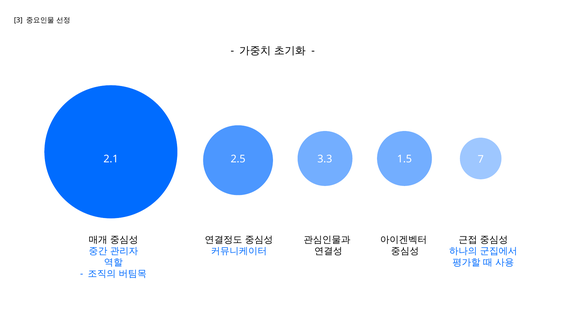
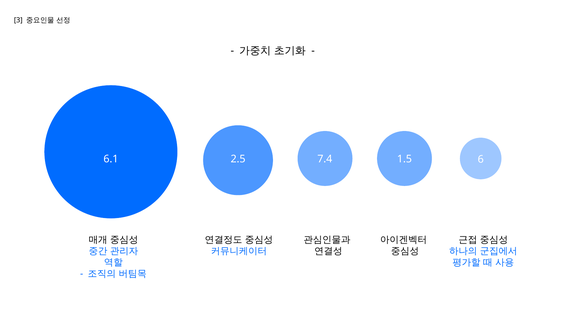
2.1: 2.1 -> 6.1
3.3: 3.3 -> 7.4
7: 7 -> 6
